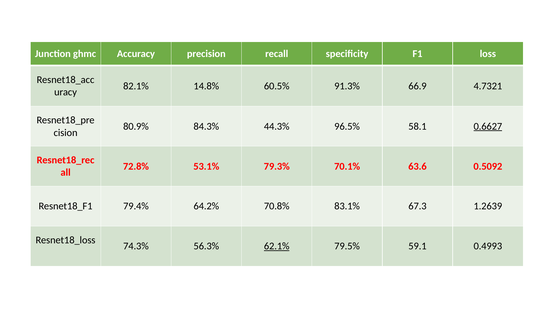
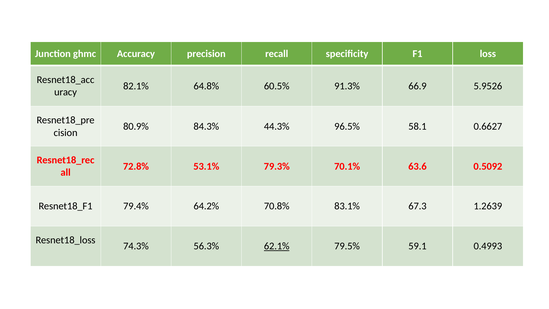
14.8%: 14.8% -> 64.8%
4.7321: 4.7321 -> 5.9526
0.6627 underline: present -> none
